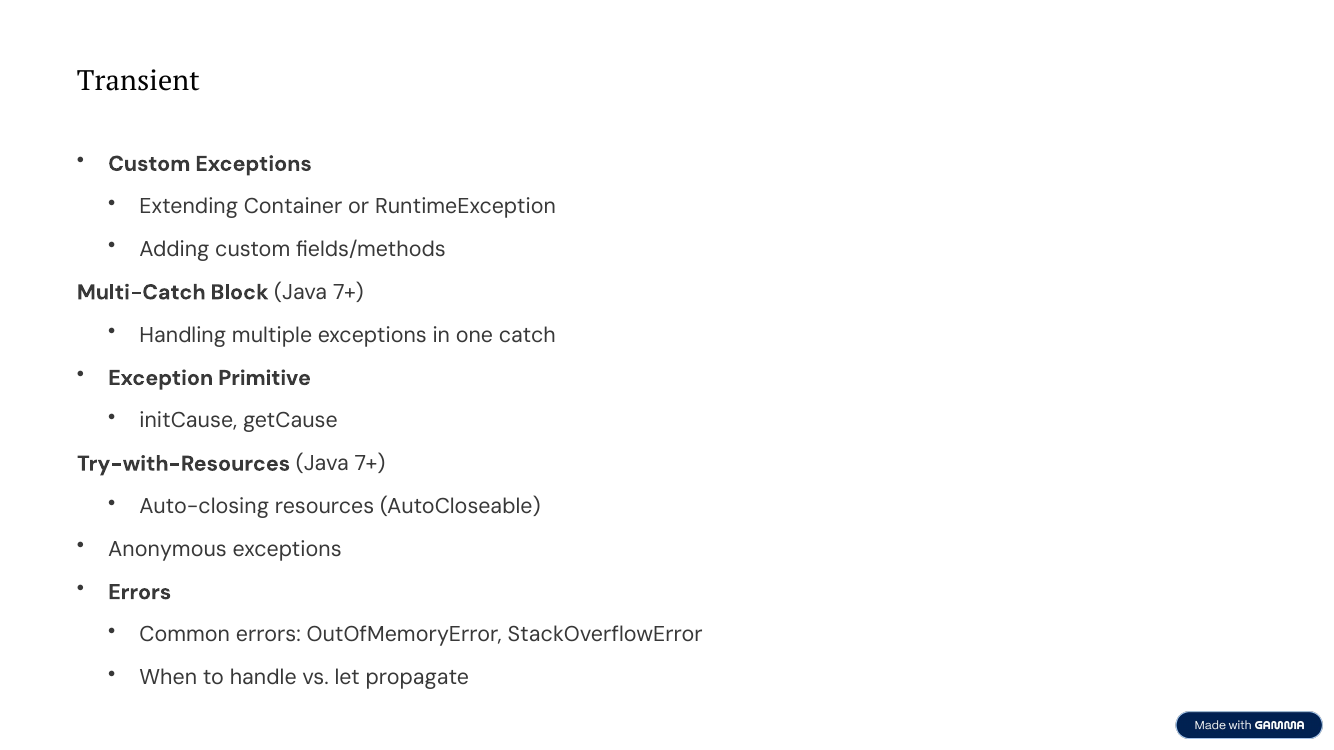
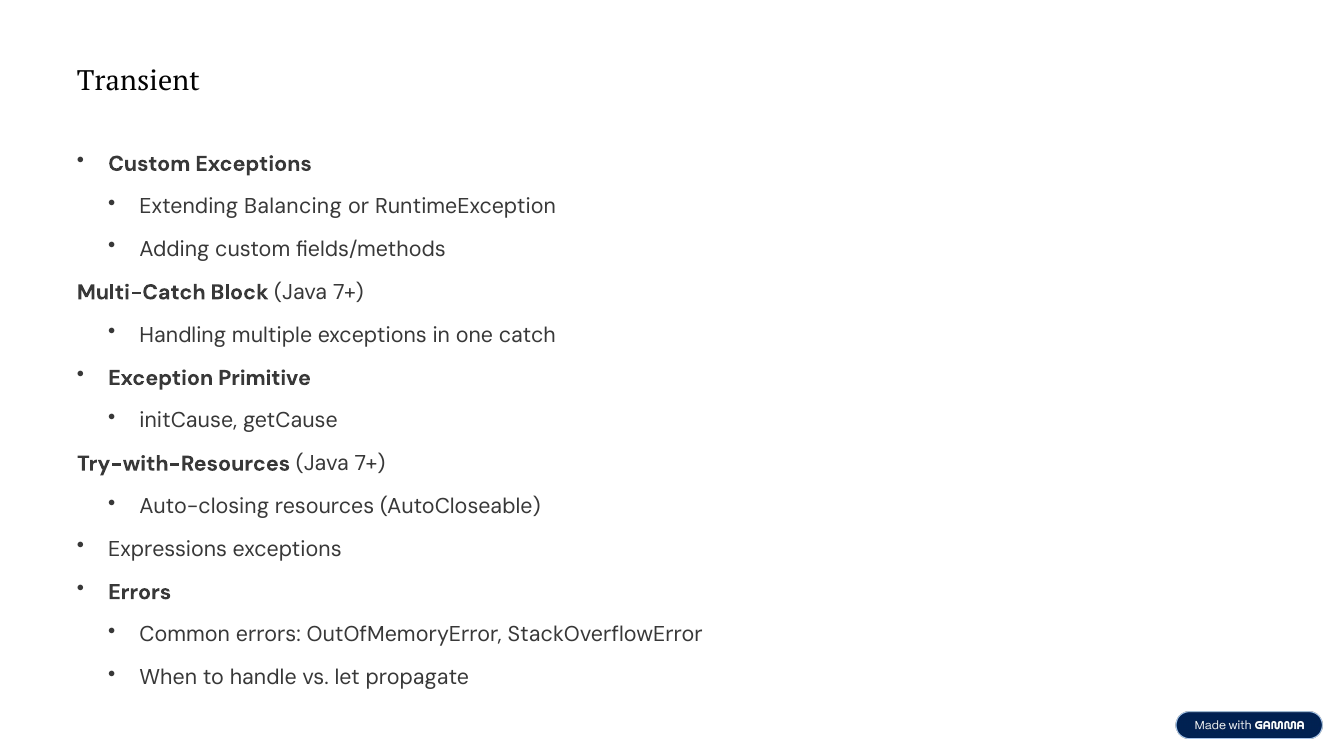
Container: Container -> Balancing
Anonymous: Anonymous -> Expressions
